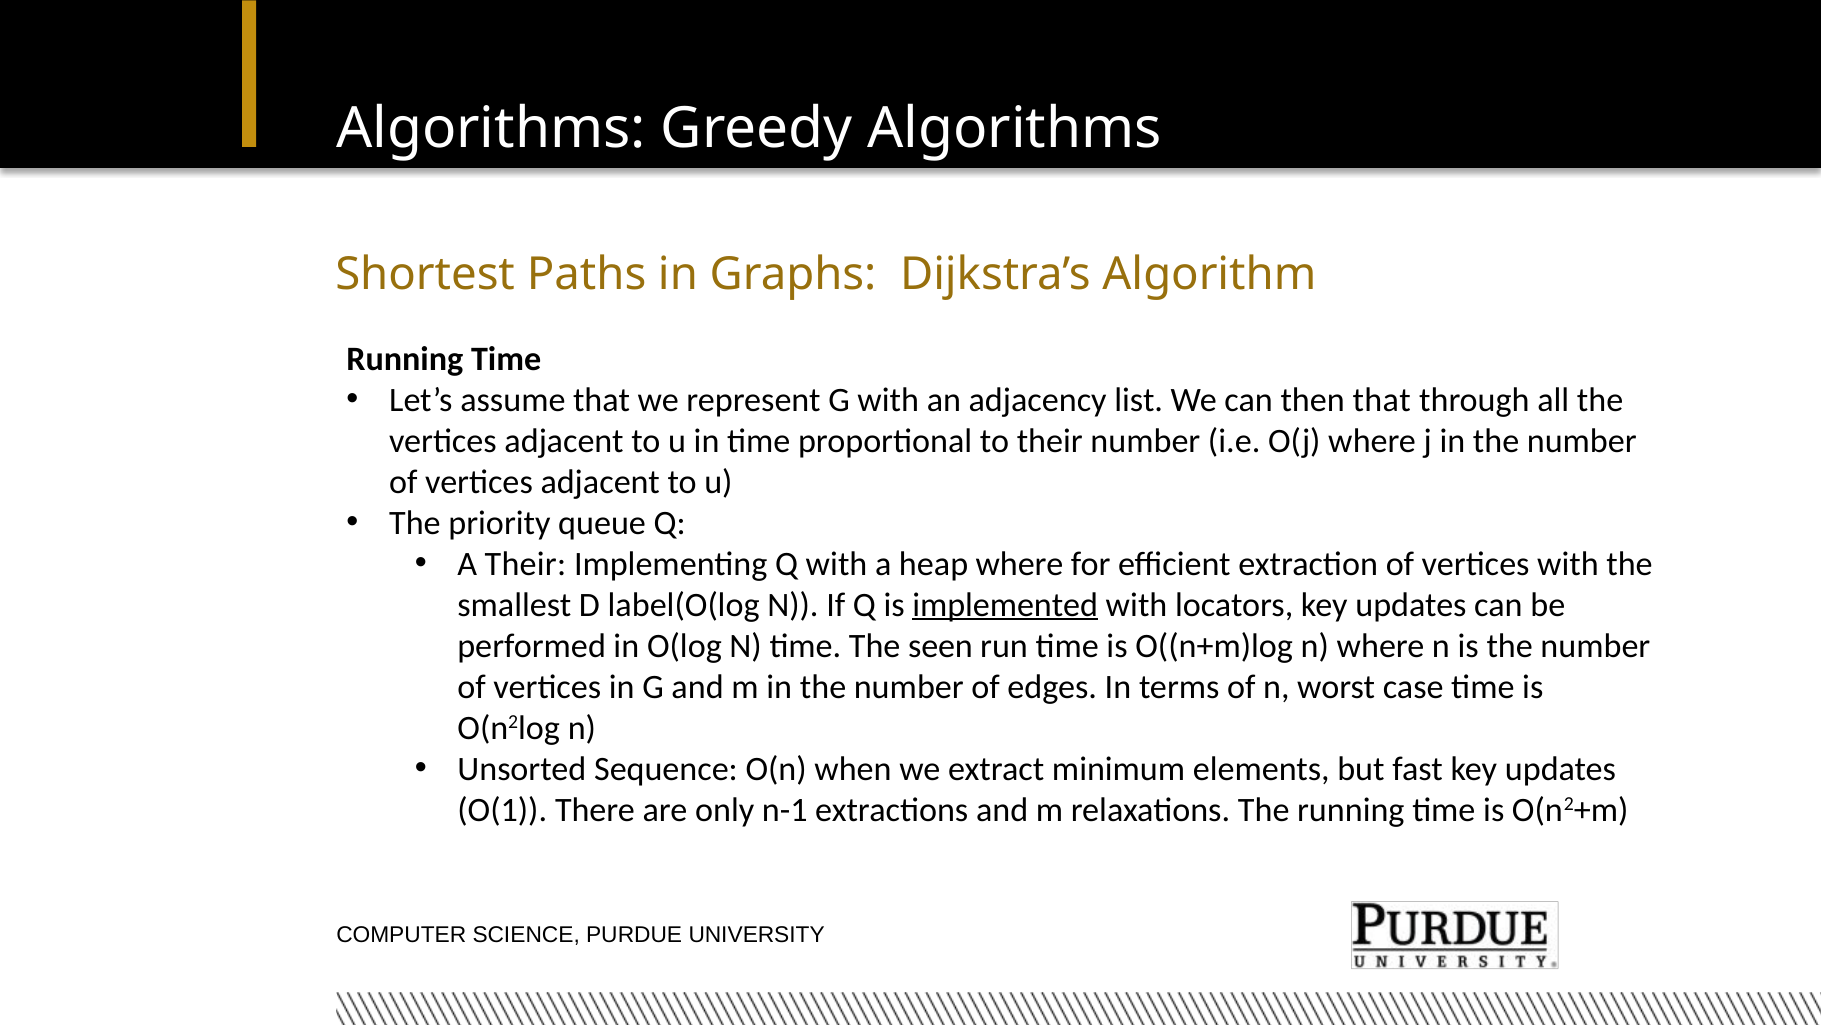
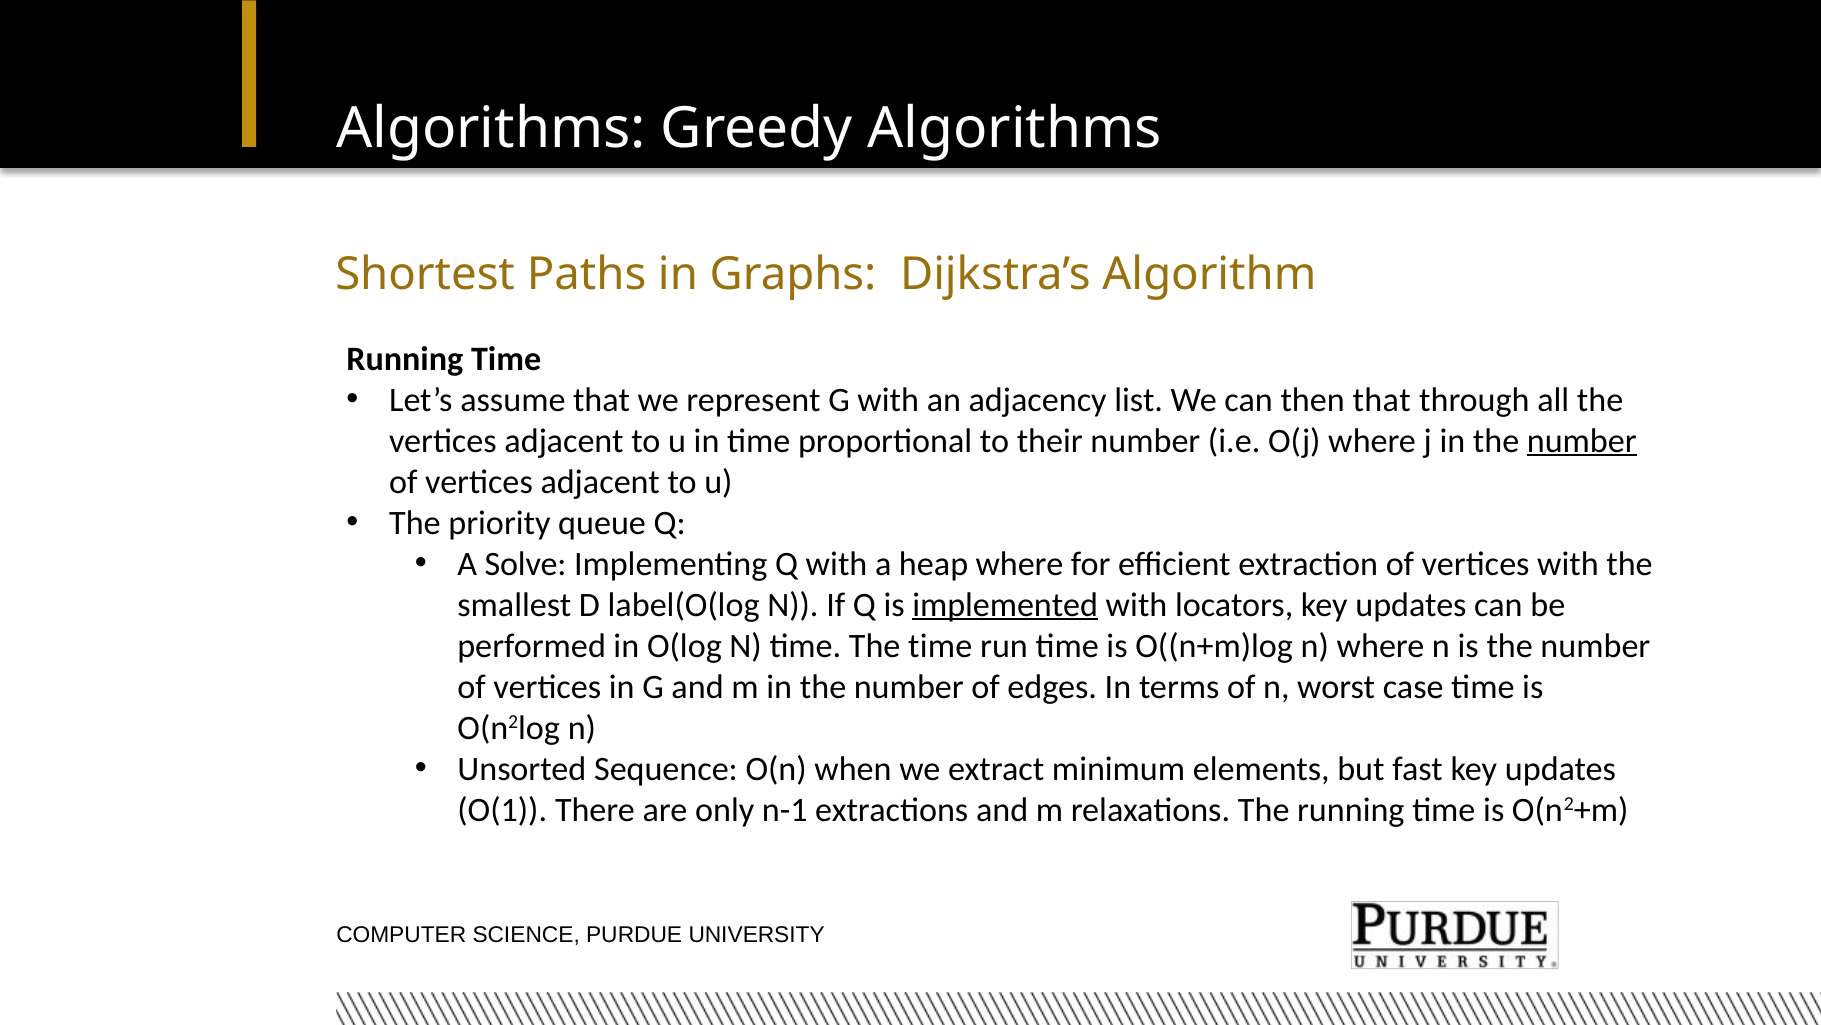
number at (1582, 440) underline: none -> present
A Their: Their -> Solve
The seen: seen -> time
